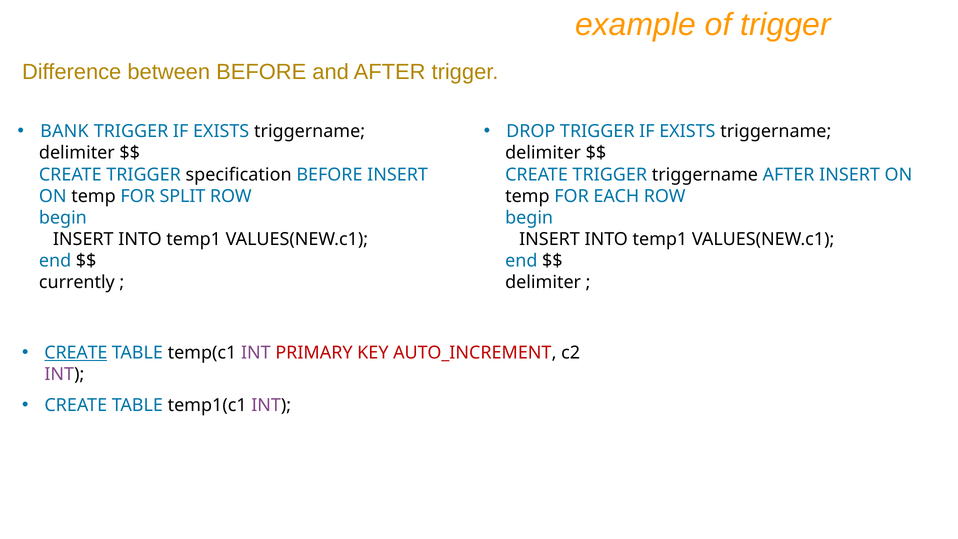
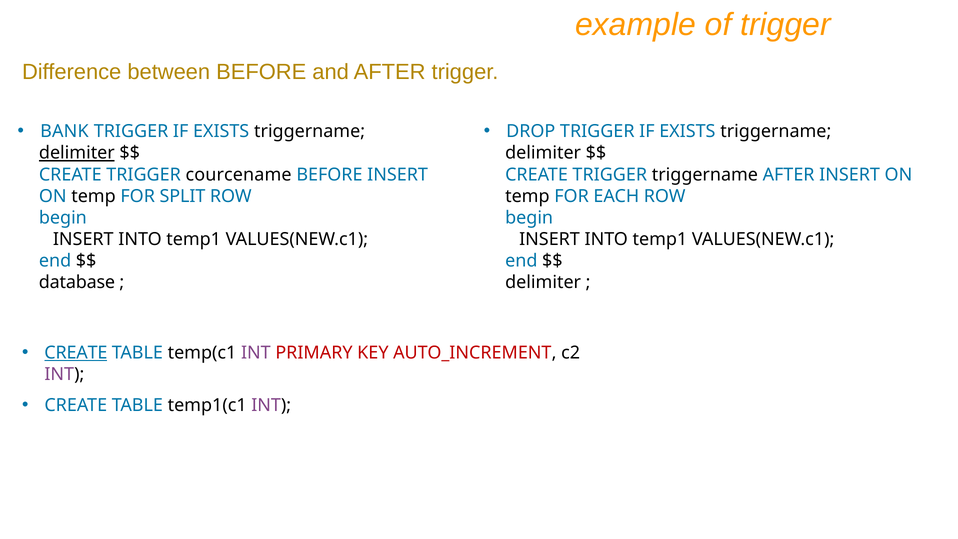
delimiter at (77, 153) underline: none -> present
specification: specification -> courcename
currently: currently -> database
